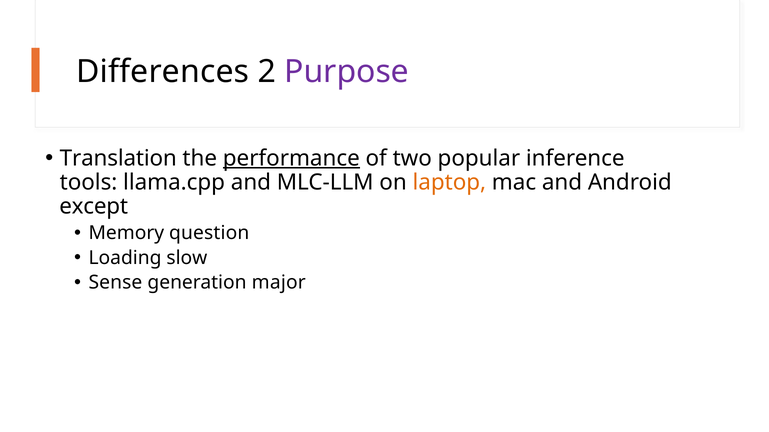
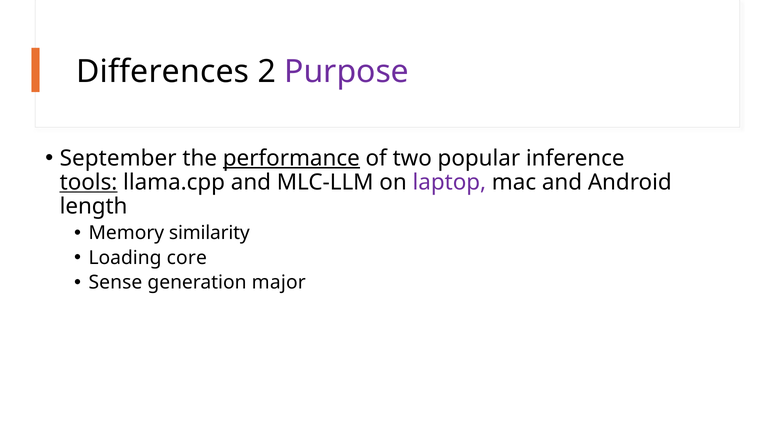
Translation: Translation -> September
tools underline: none -> present
laptop colour: orange -> purple
except: except -> length
question: question -> similarity
slow: slow -> core
